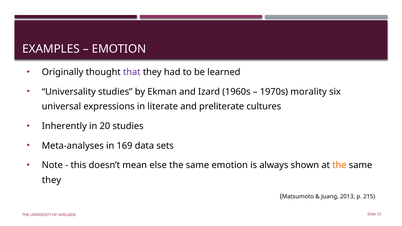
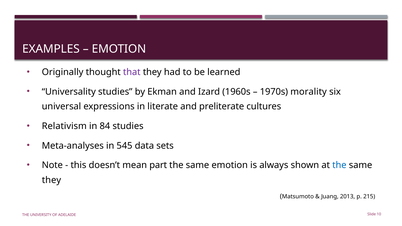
Inherently: Inherently -> Relativism
20: 20 -> 84
169: 169 -> 545
else: else -> part
the at (339, 165) colour: orange -> blue
